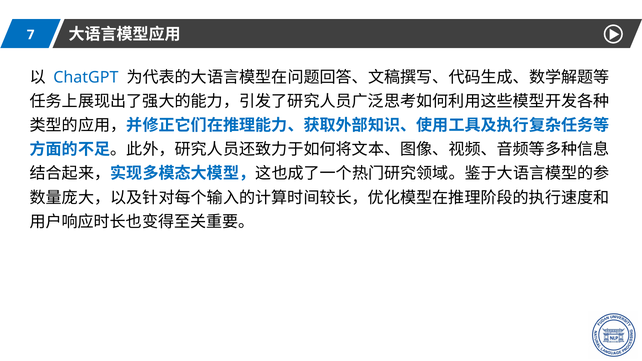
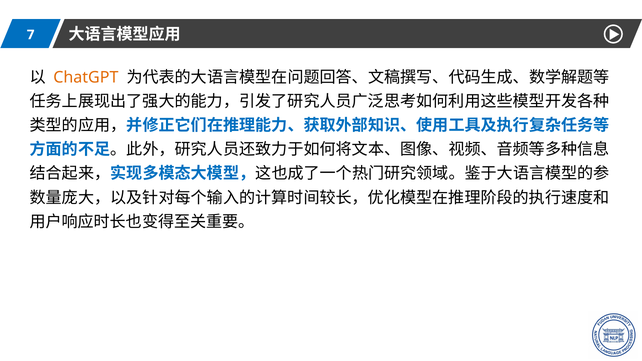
ChatGPT colour: blue -> orange
